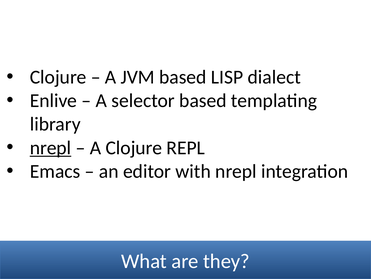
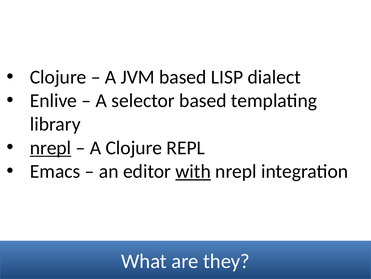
with underline: none -> present
